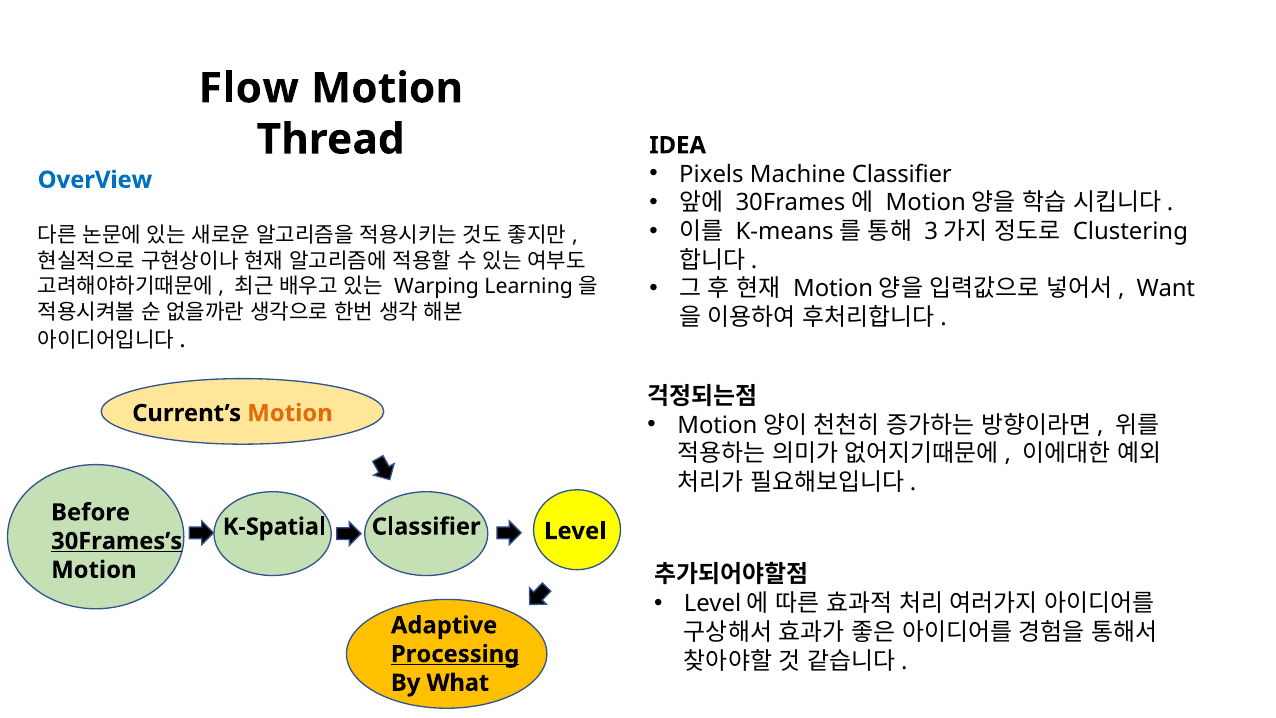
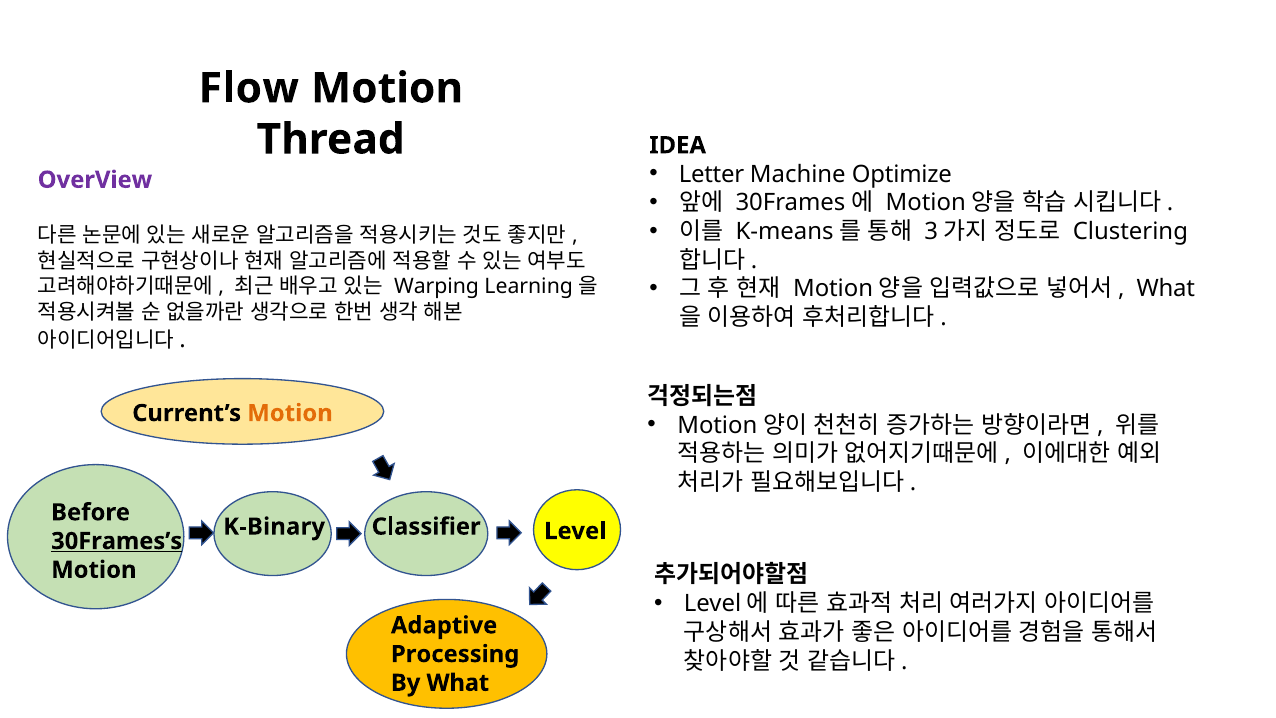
Pixels: Pixels -> Letter
Machine Classifier: Classifier -> Optimize
OverView colour: blue -> purple
Want at (1166, 289): Want -> What
K-Spatial: K-Spatial -> K-Binary
Processing underline: present -> none
